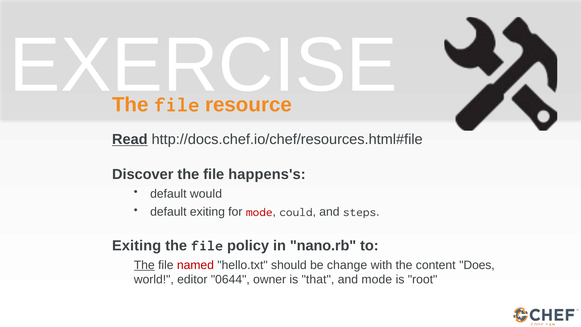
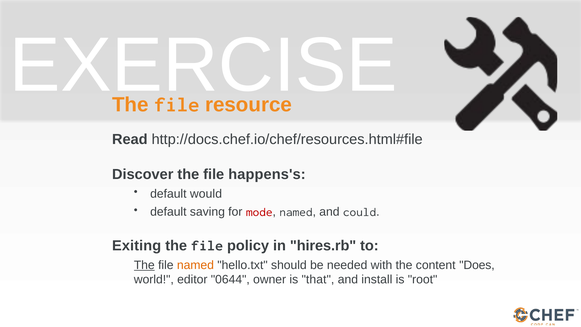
Read underline: present -> none
default exiting: exiting -> saving
could at (296, 212): could -> named
steps: steps -> could
nano.rb: nano.rb -> hires.rb
named at (195, 265) colour: red -> orange
change: change -> needed
and mode: mode -> install
